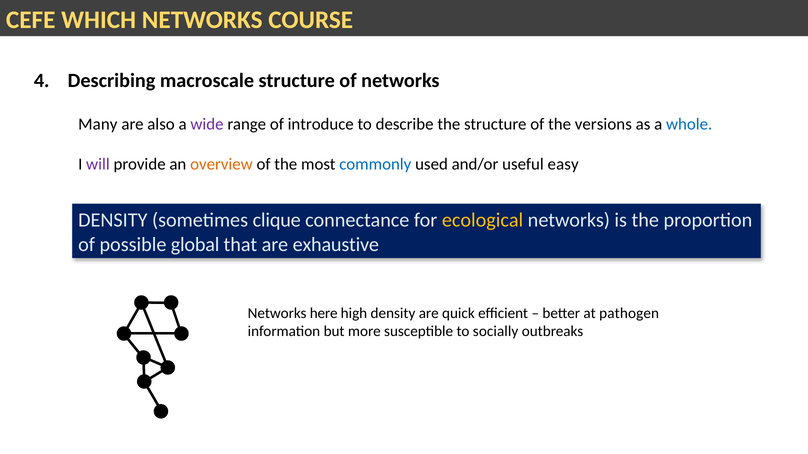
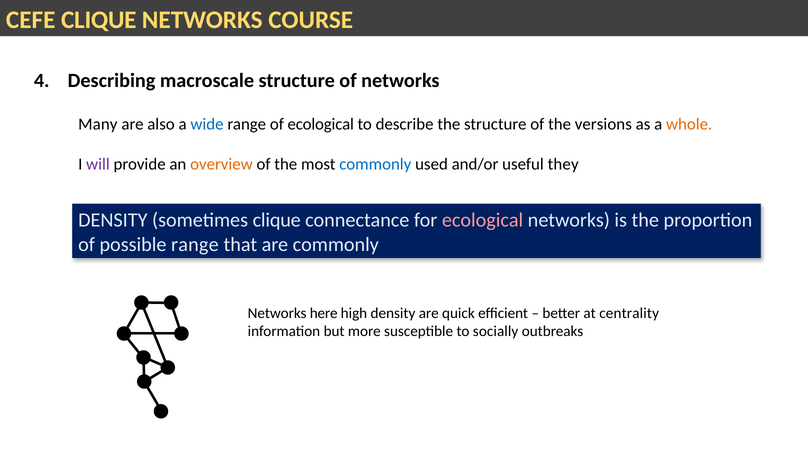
CEFE WHICH: WHICH -> CLIQUE
wide colour: purple -> blue
of introduce: introduce -> ecological
whole colour: blue -> orange
easy: easy -> they
ecological at (483, 220) colour: yellow -> pink
possible global: global -> range
are exhaustive: exhaustive -> commonly
pathogen: pathogen -> centrality
